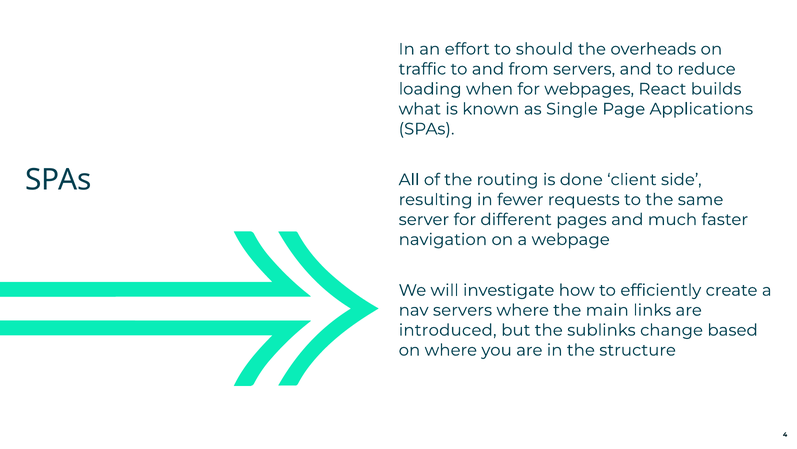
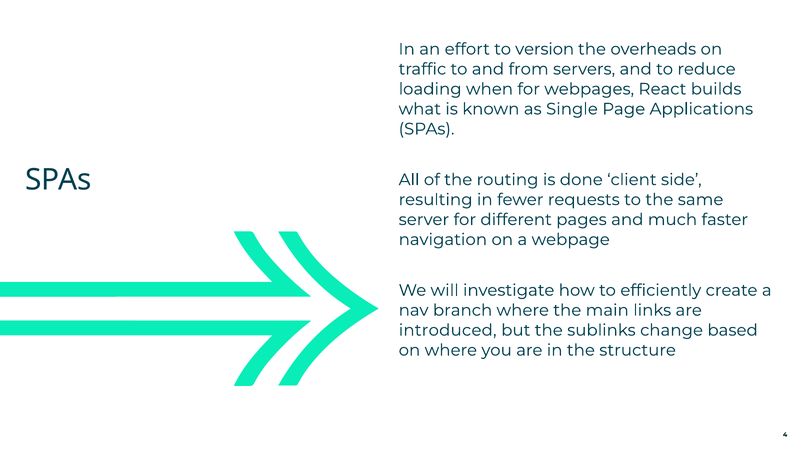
should: should -> version
nav servers: servers -> branch
